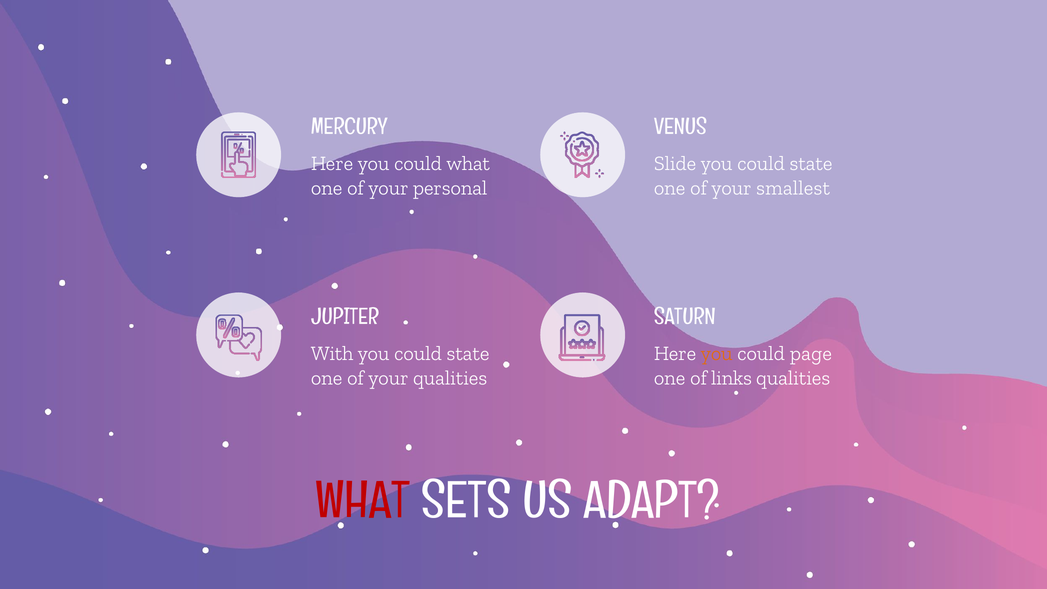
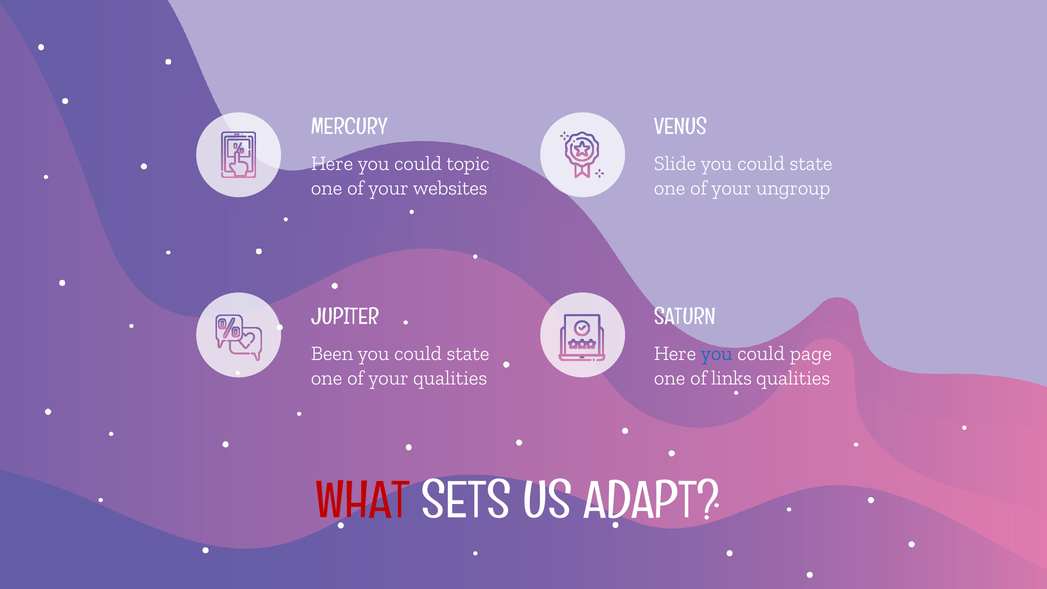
could what: what -> topic
personal: personal -> websites
smallest: smallest -> ungroup
With: With -> Been
you at (717, 353) colour: orange -> blue
